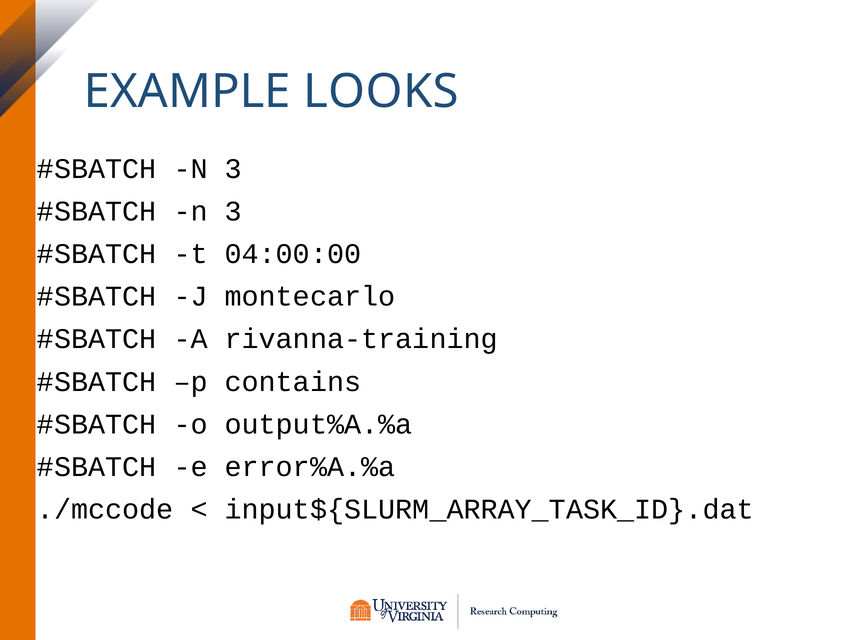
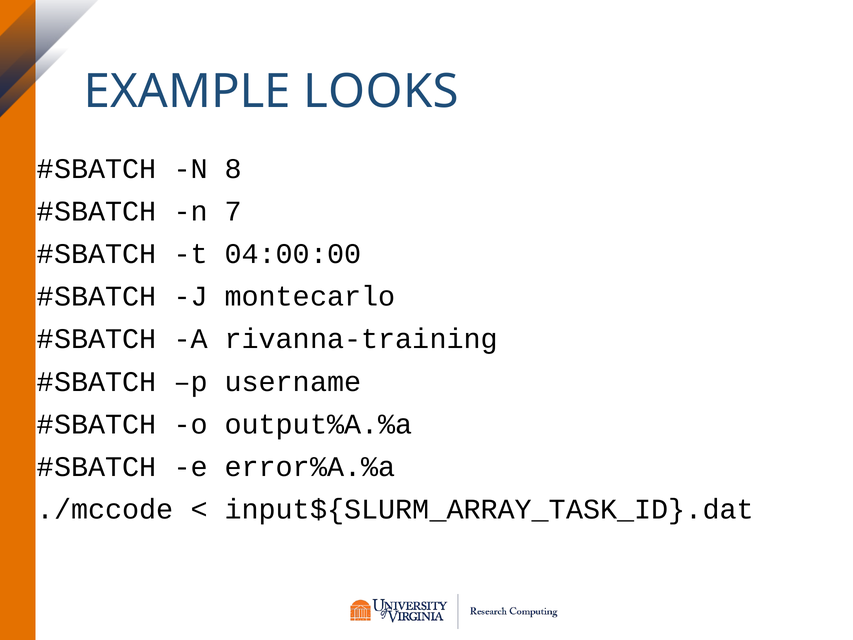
3 at (233, 169): 3 -> 8
3 at (233, 211): 3 -> 7
contains: contains -> username
